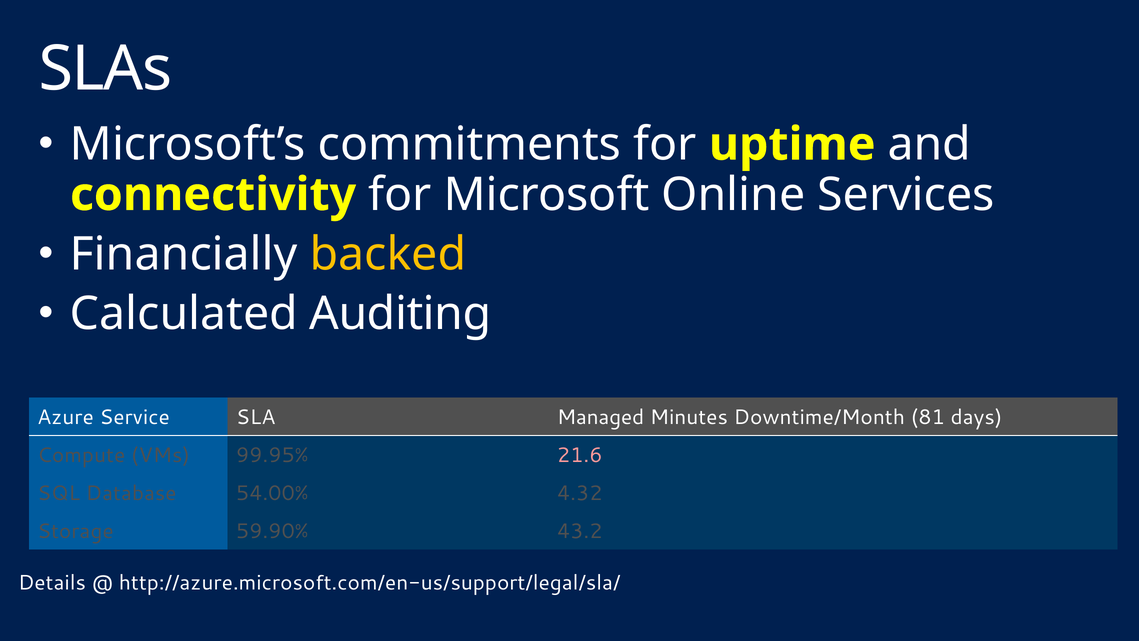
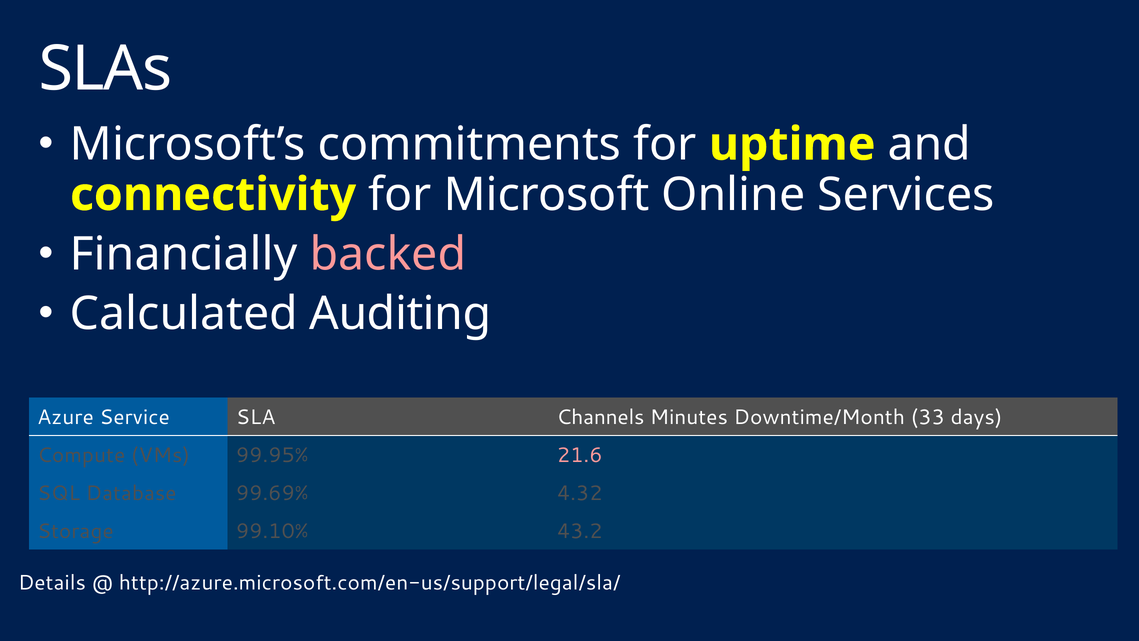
backed colour: yellow -> pink
Managed: Managed -> Channels
81: 81 -> 33
54.00%: 54.00% -> 99.69%
59.90%: 59.90% -> 99.10%
